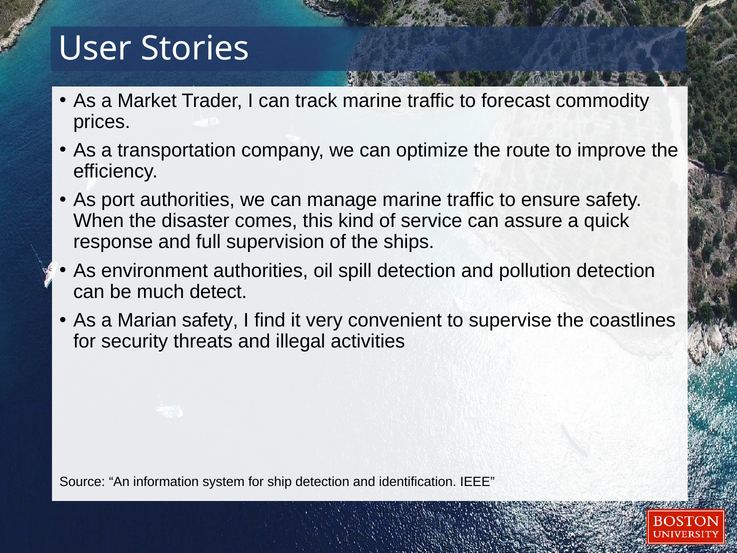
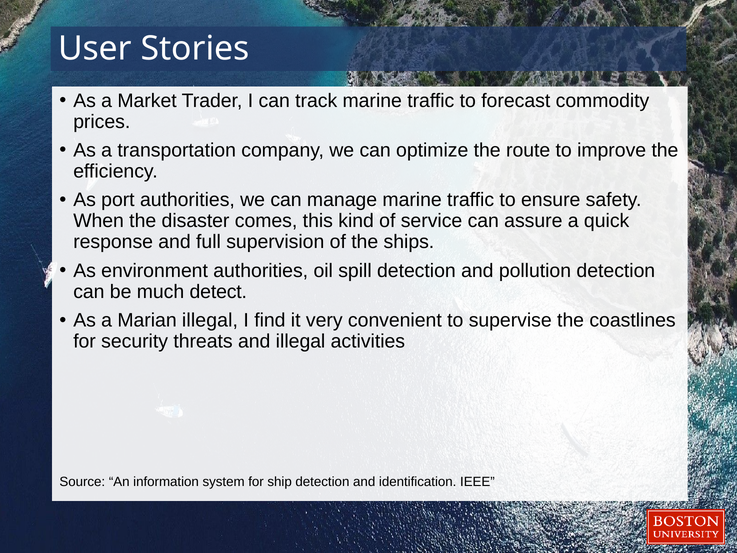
Marian safety: safety -> illegal
